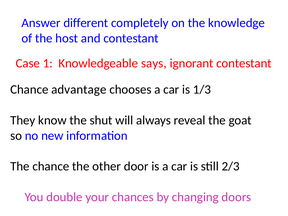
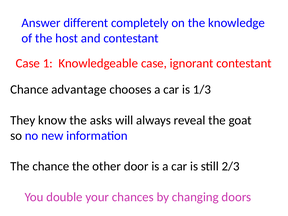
Knowledgeable says: says -> case
shut: shut -> asks
